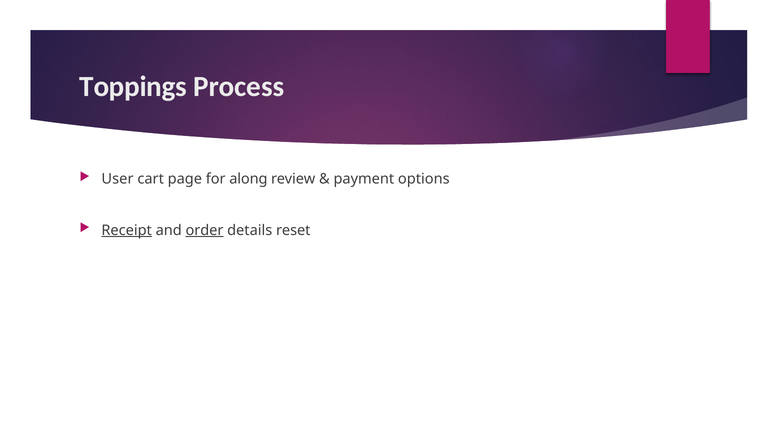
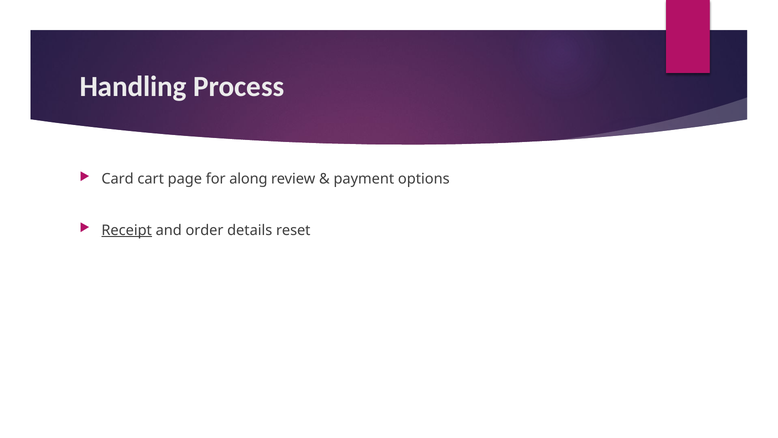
Toppings: Toppings -> Handling
User: User -> Card
order underline: present -> none
